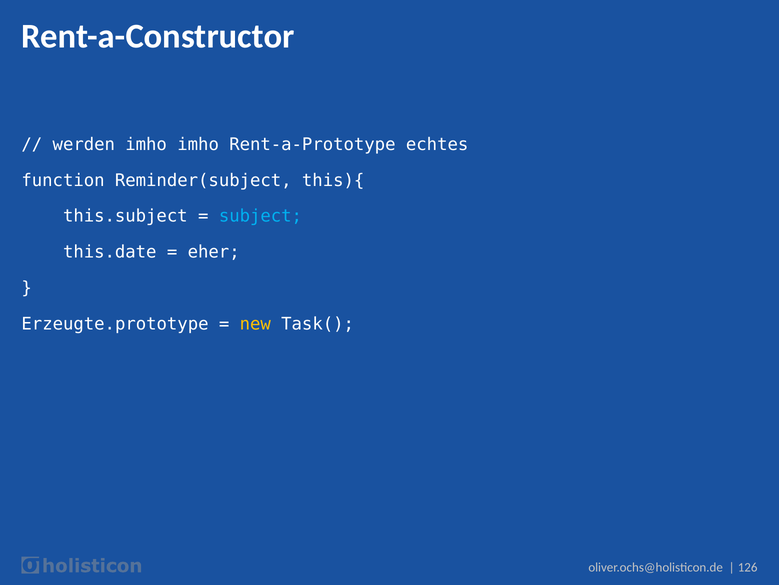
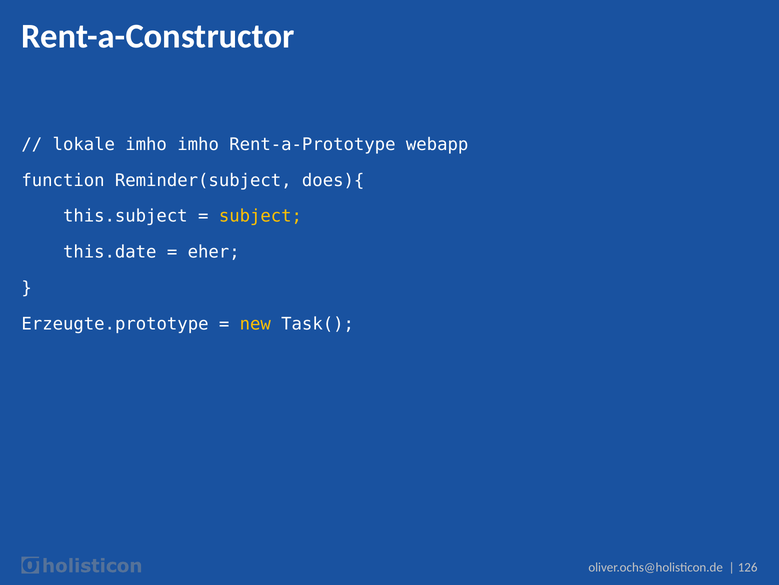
werden: werden -> lokale
echtes: echtes -> webapp
this){: this){ -> does){
subject colour: light blue -> yellow
